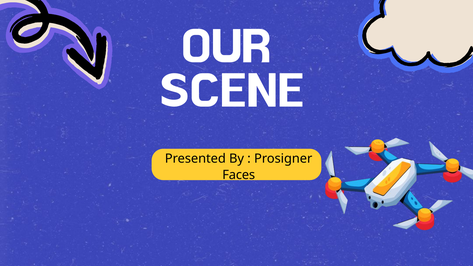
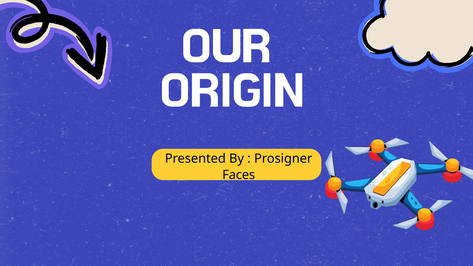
SCENE: SCENE -> ORIGIN
